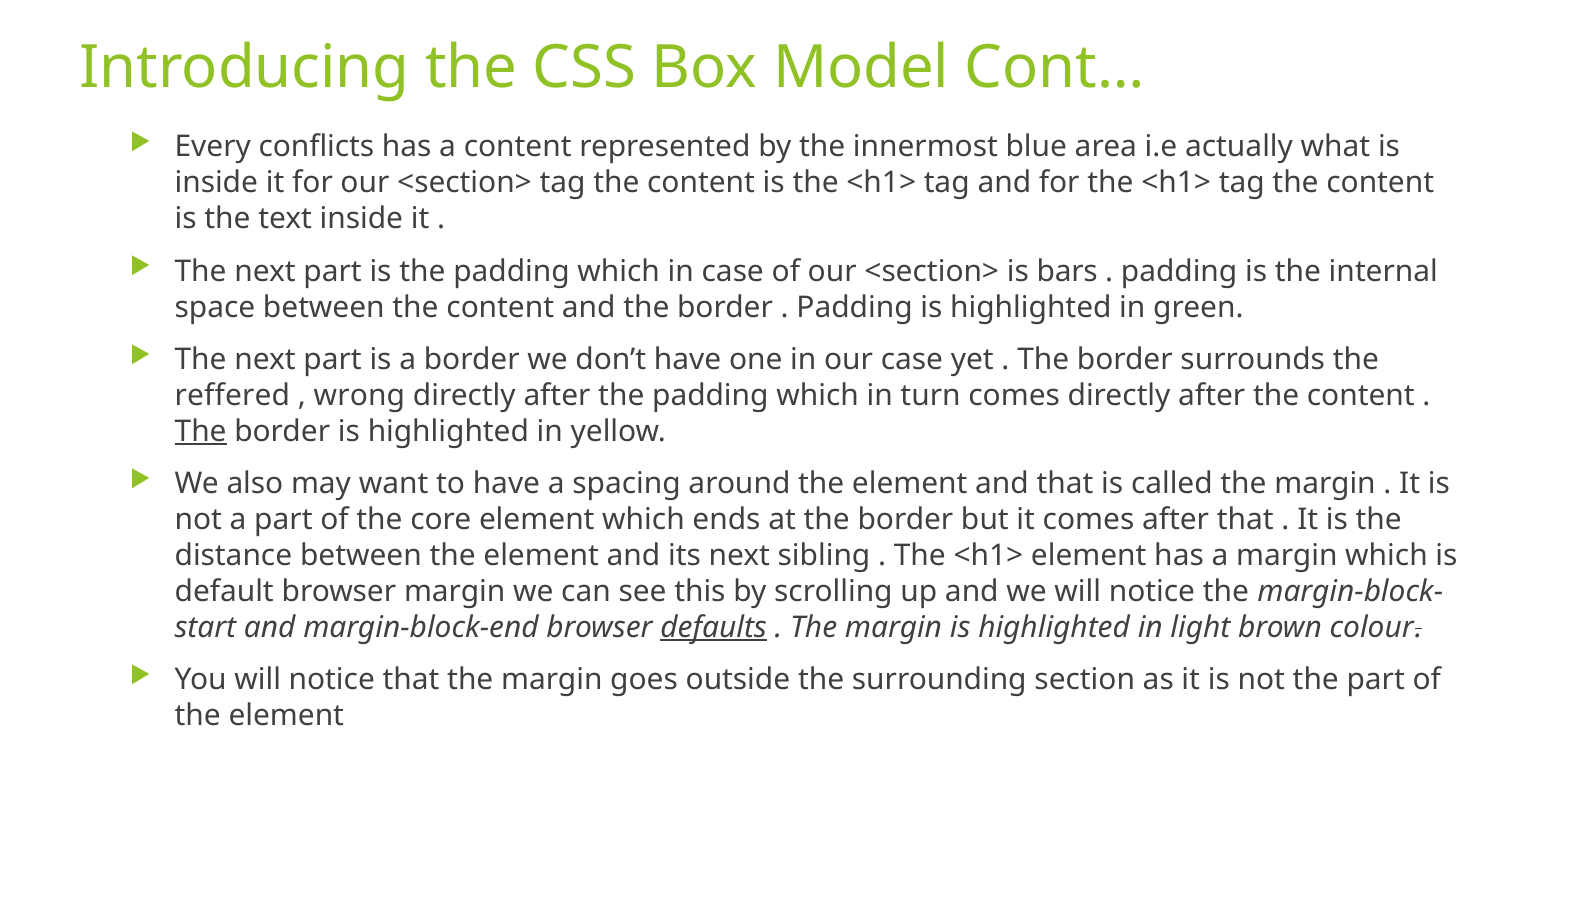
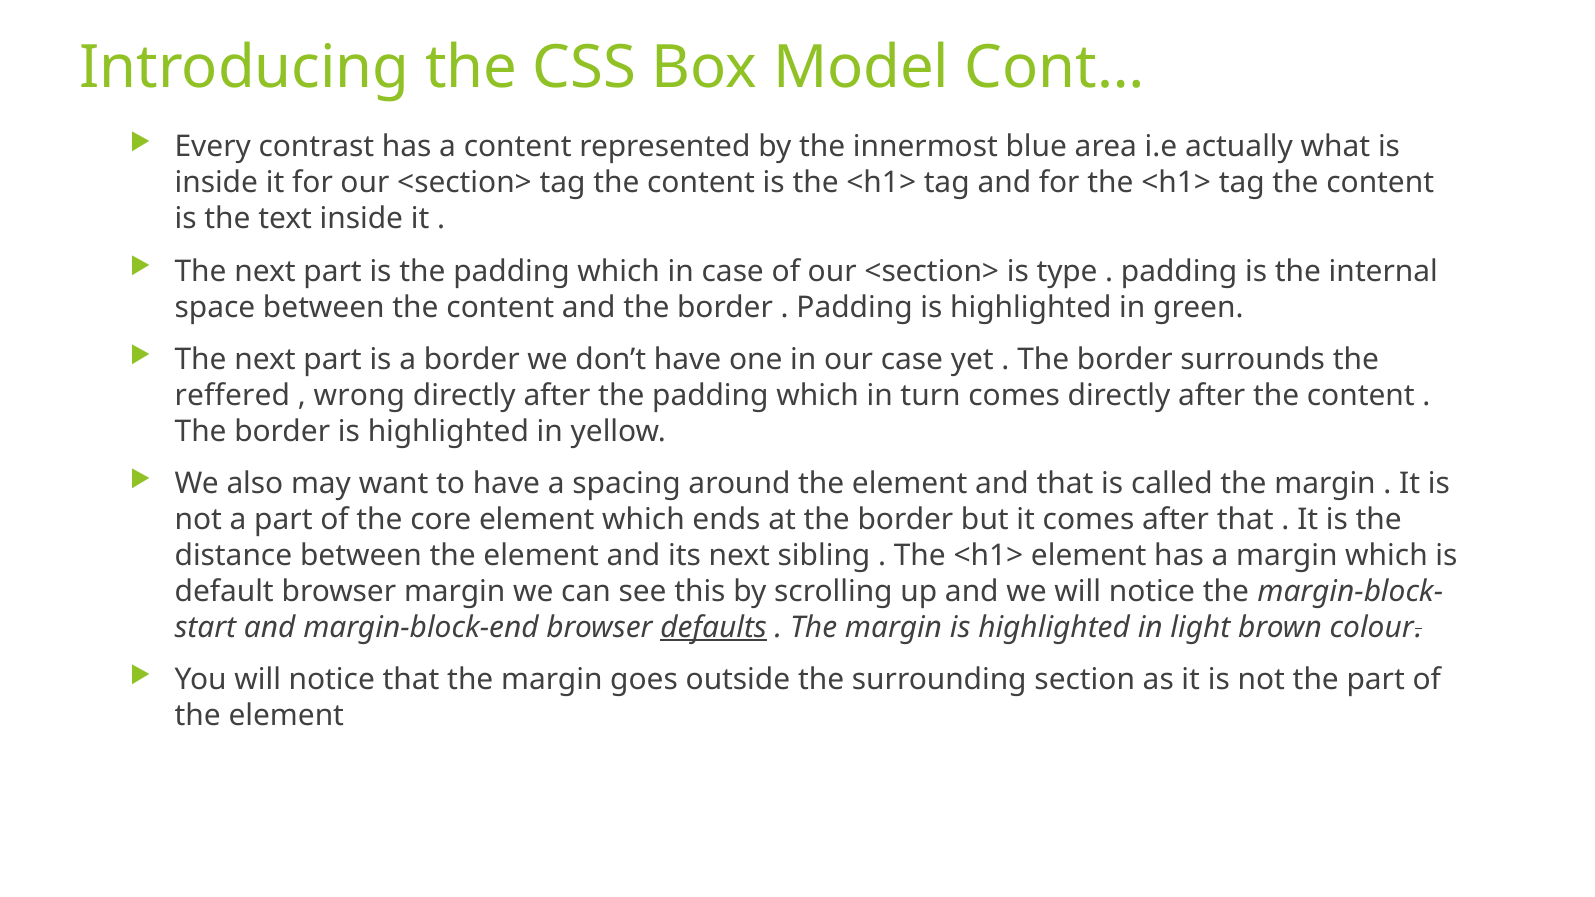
conflicts: conflicts -> contrast
bars: bars -> type
The at (201, 432) underline: present -> none
